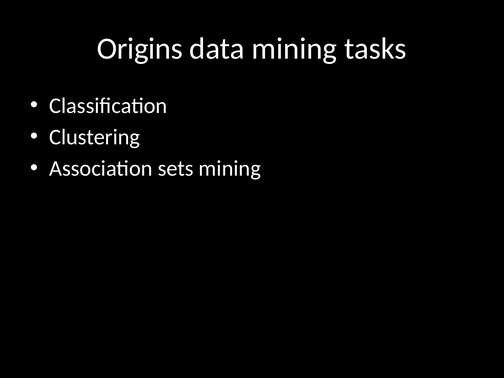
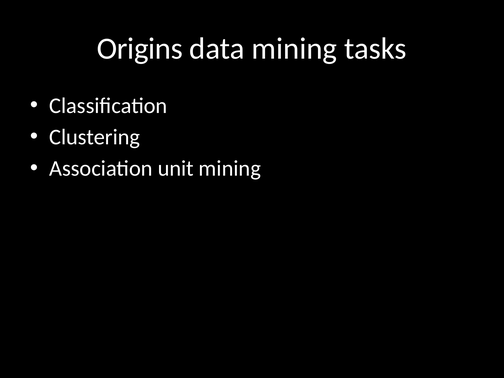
sets: sets -> unit
